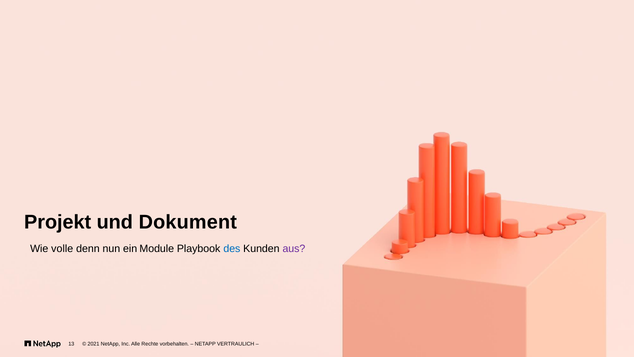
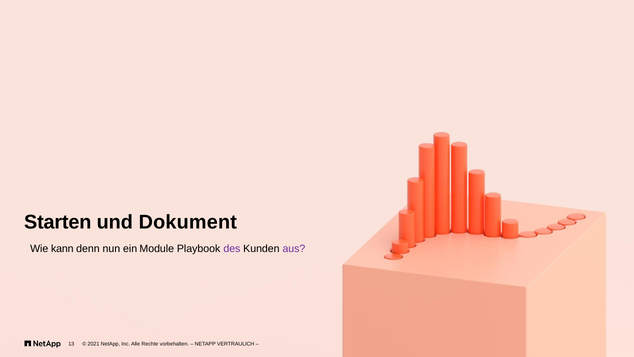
Projekt: Projekt -> Starten
volle: volle -> kann
des colour: blue -> purple
